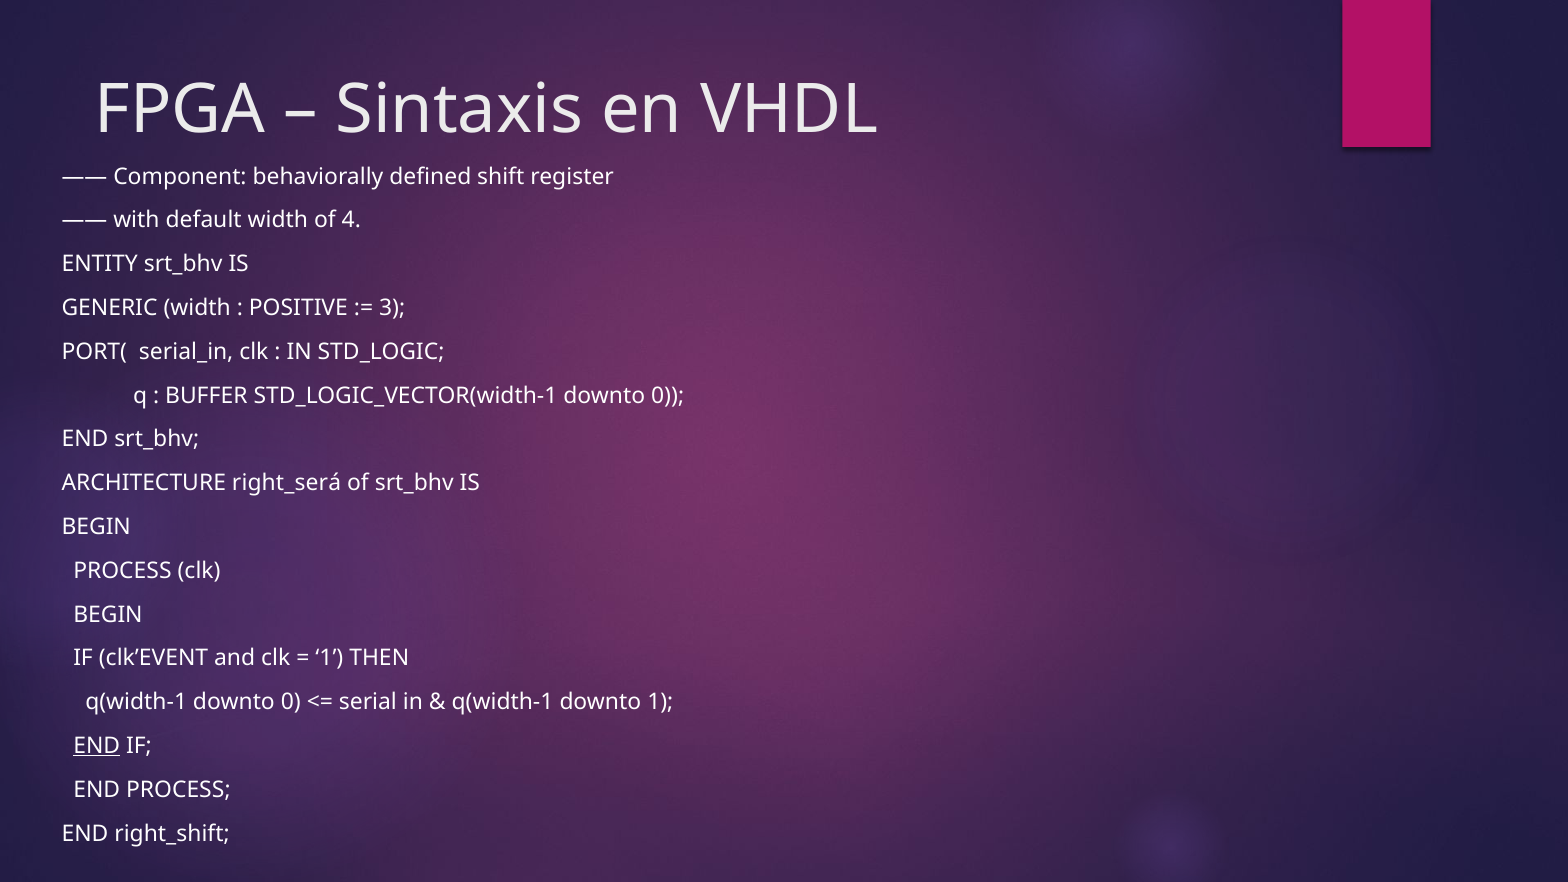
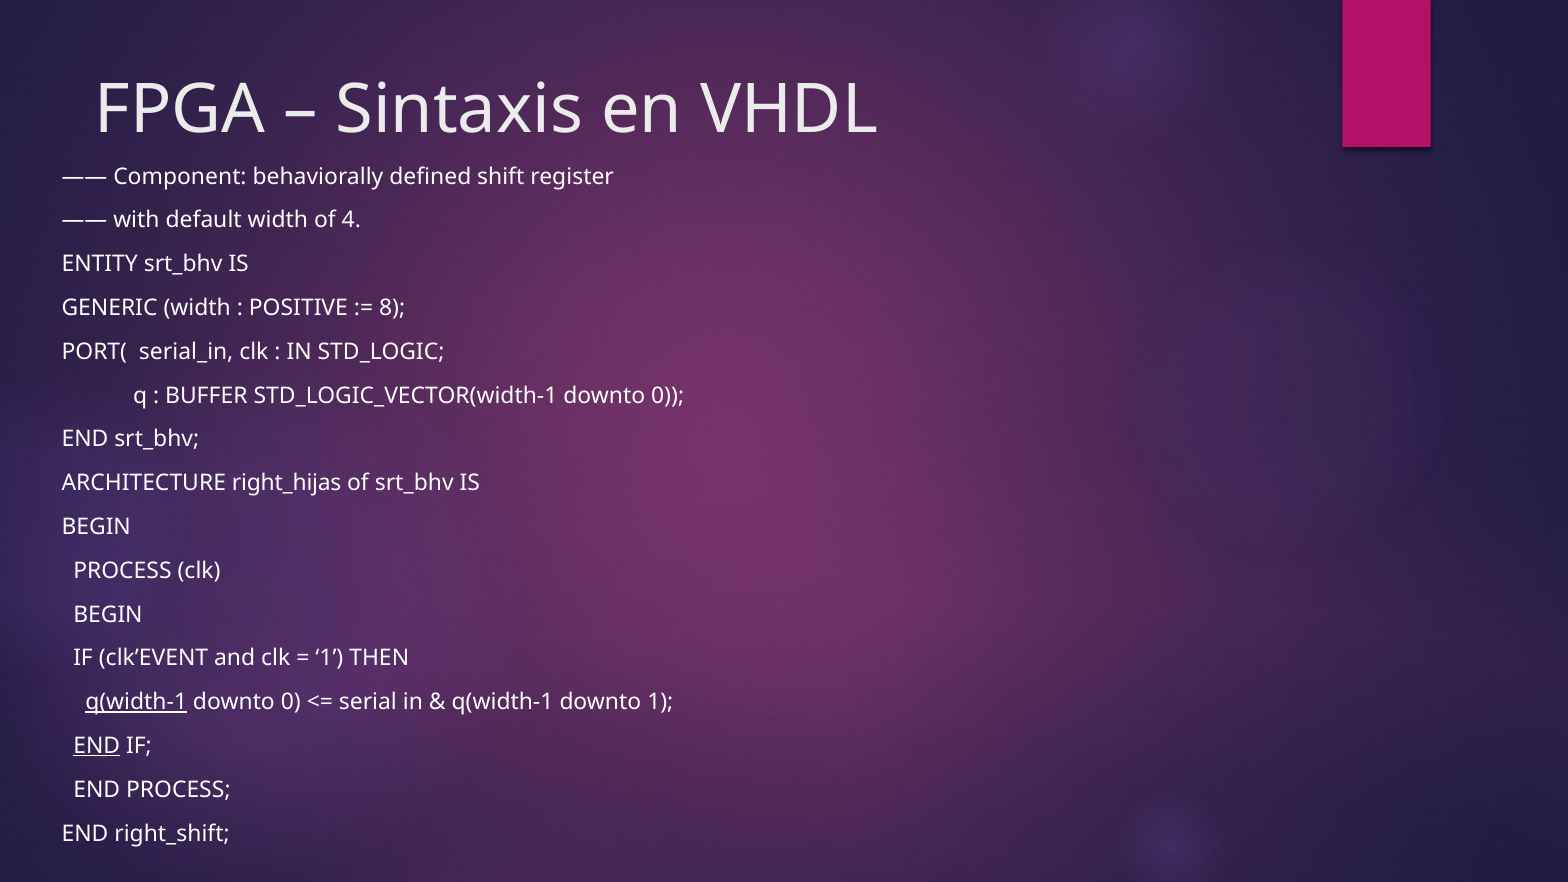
3: 3 -> 8
right_será: right_será -> right_hijas
q(width-1 at (136, 702) underline: none -> present
